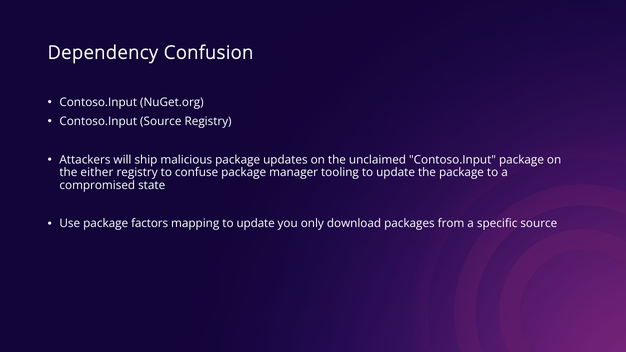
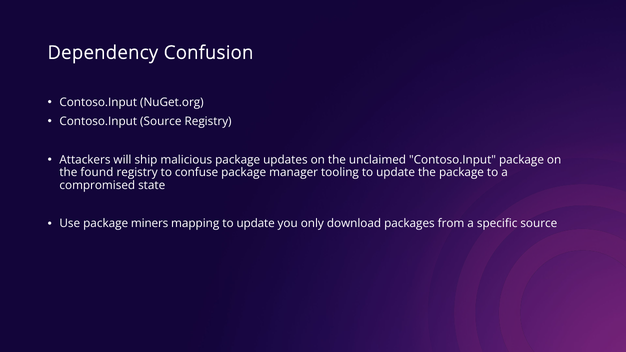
either: either -> found
factors: factors -> miners
